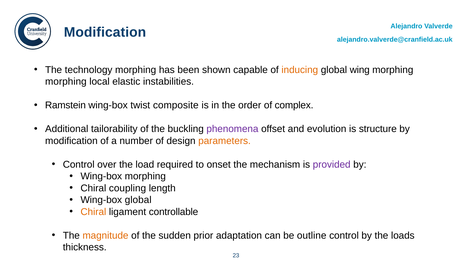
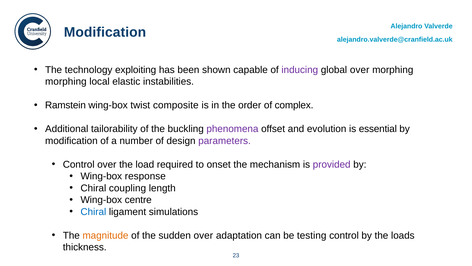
technology morphing: morphing -> exploiting
inducing colour: orange -> purple
global wing: wing -> over
structure: structure -> essential
parameters colour: orange -> purple
Wing-box morphing: morphing -> response
Wing-box global: global -> centre
Chiral at (93, 211) colour: orange -> blue
controllable: controllable -> simulations
sudden prior: prior -> over
outline: outline -> testing
